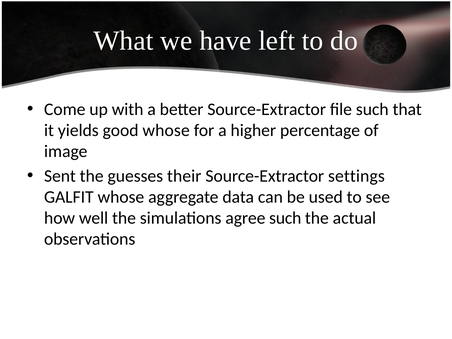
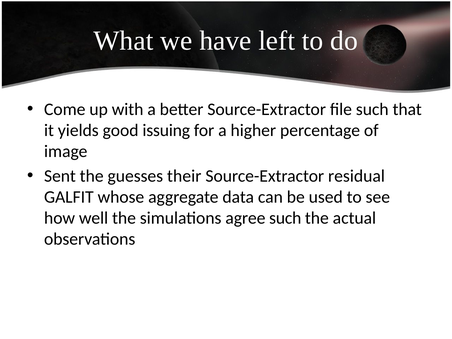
good whose: whose -> issuing
settings: settings -> residual
